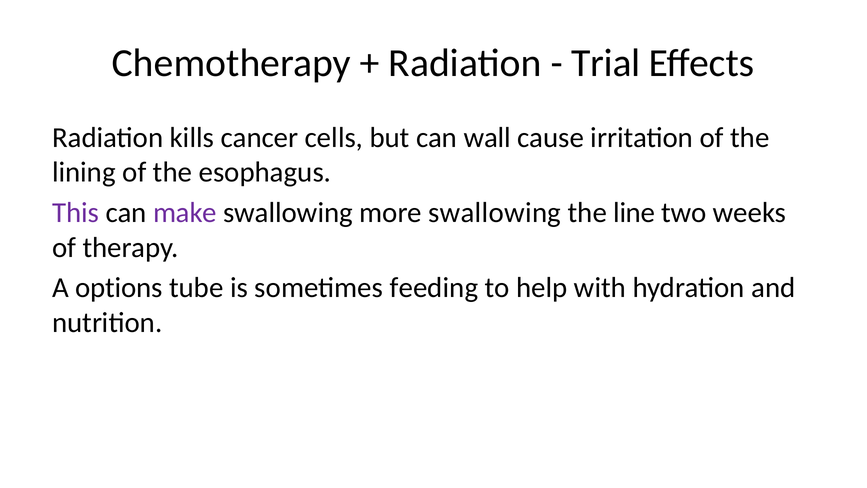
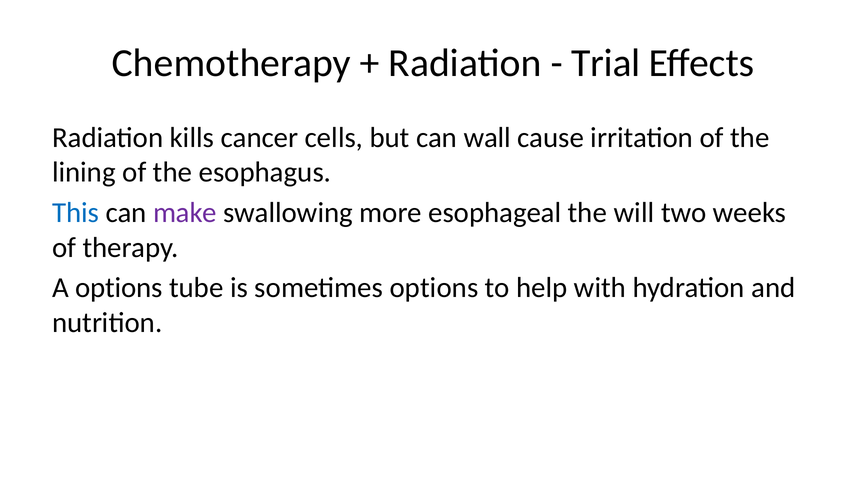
This colour: purple -> blue
more swallowing: swallowing -> esophageal
line: line -> will
sometimes feeding: feeding -> options
